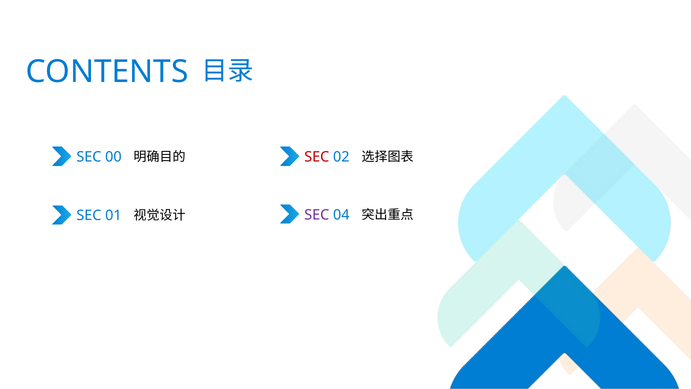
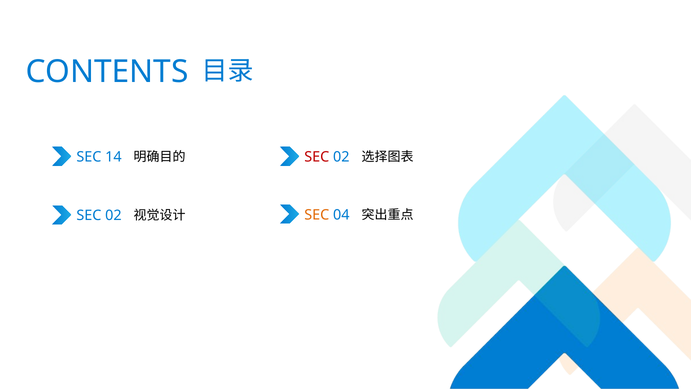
00: 00 -> 14
01 at (113, 216): 01 -> 02
SEC at (317, 215) colour: purple -> orange
